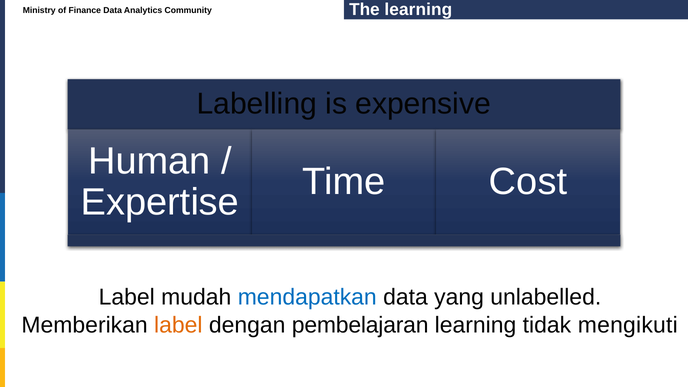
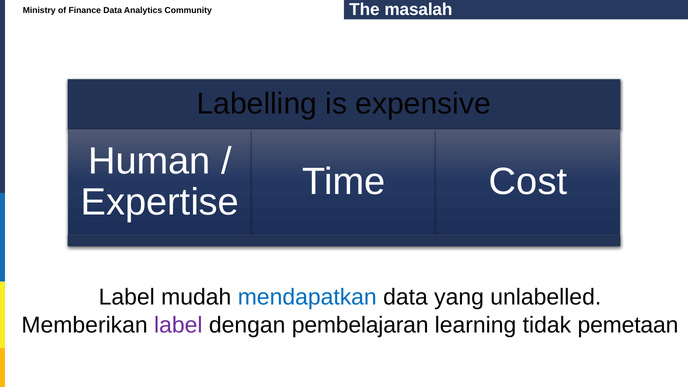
The learning: learning -> masalah
label at (178, 325) colour: orange -> purple
mengikuti: mengikuti -> pemetaan
